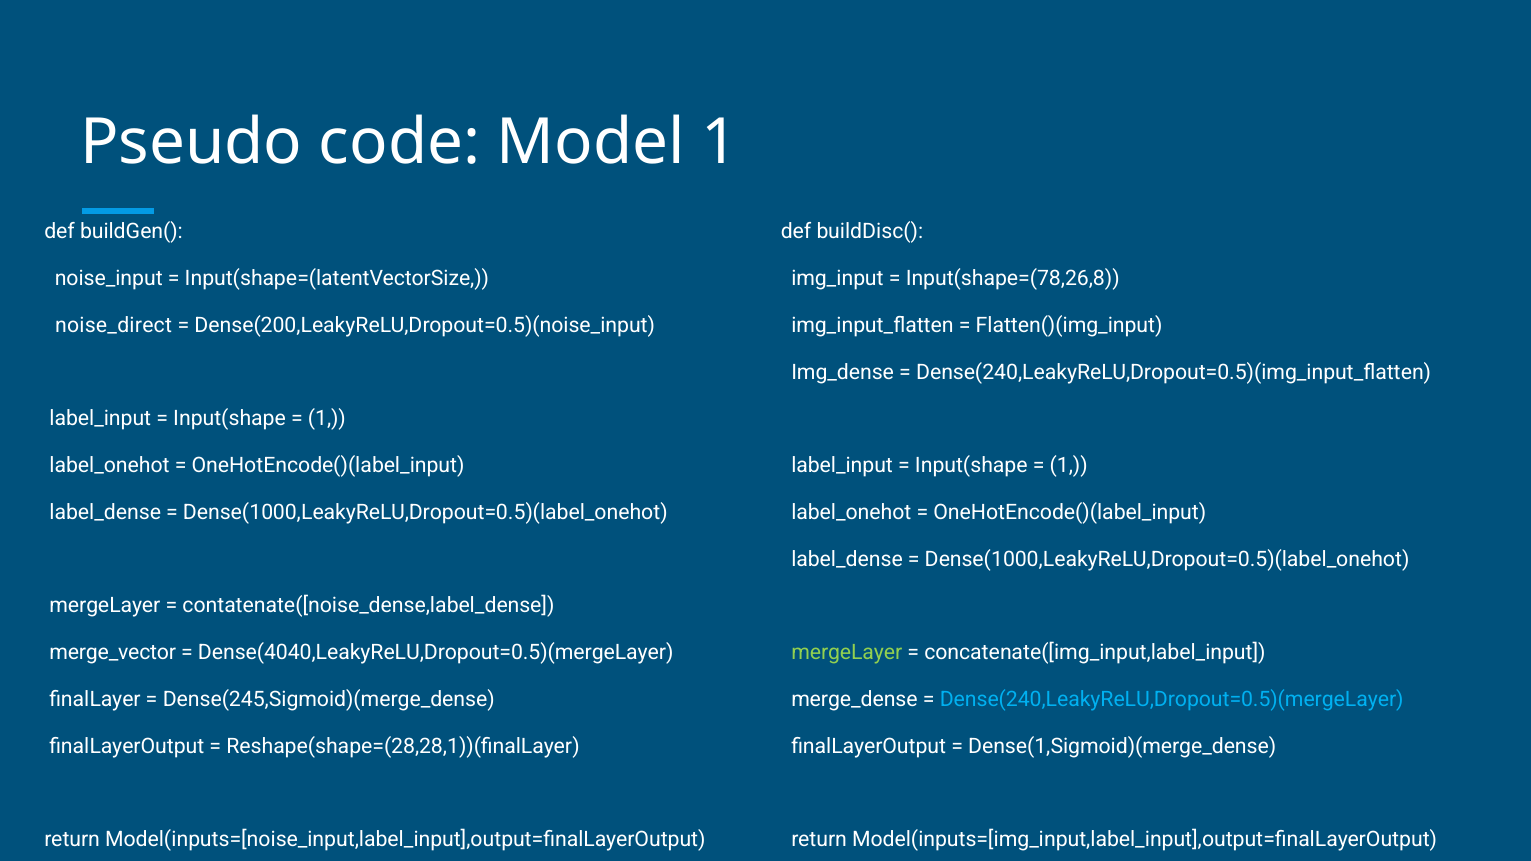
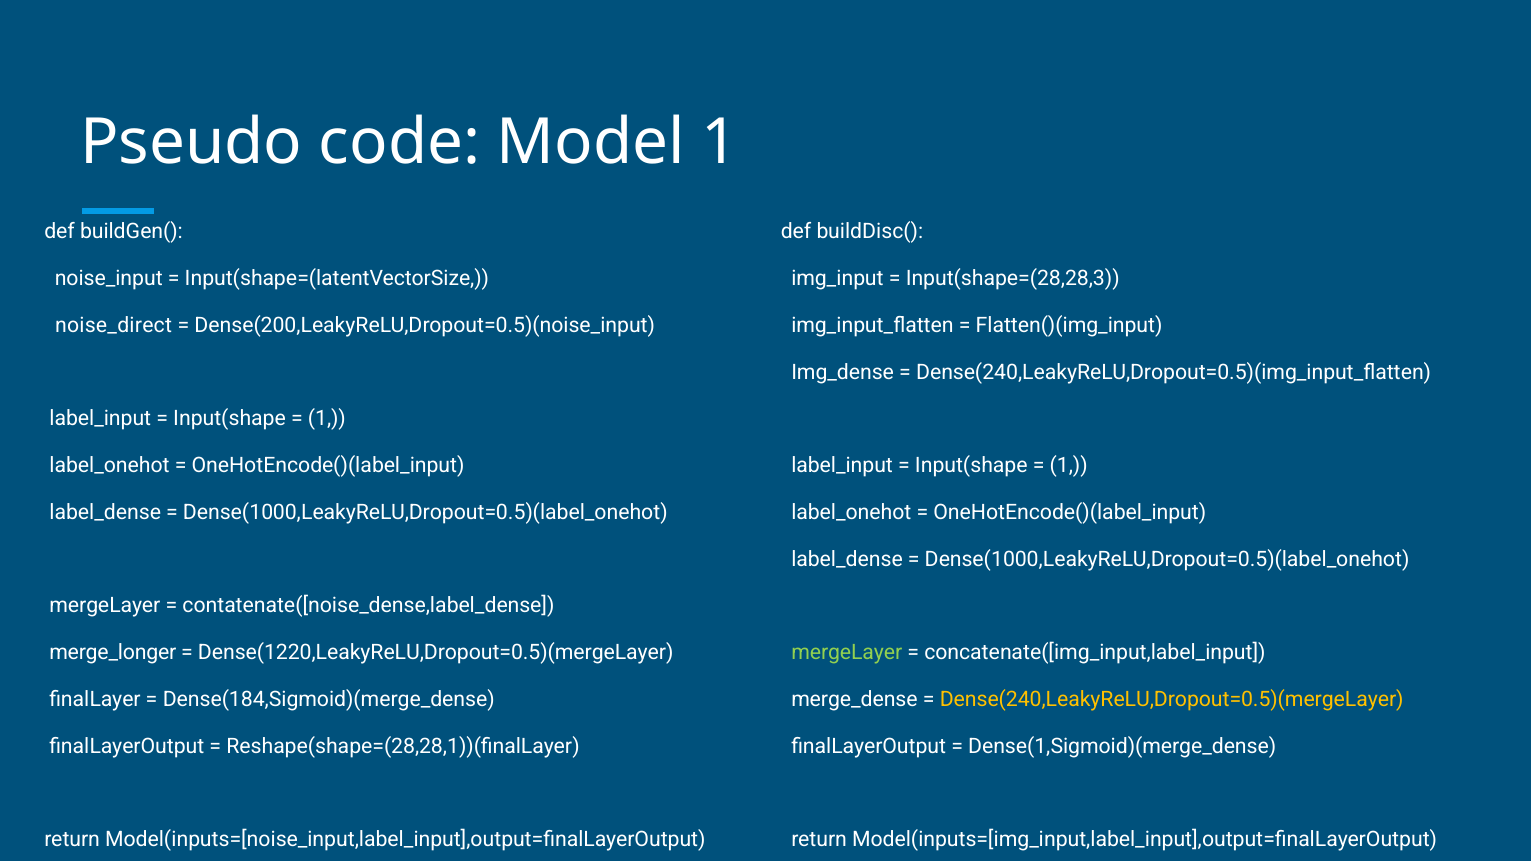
Input(shape=(78,26,8: Input(shape=(78,26,8 -> Input(shape=(28,28,3
merge_vector: merge_vector -> merge_longer
Dense(4040,LeakyReLU,Dropout=0.5)(mergeLayer: Dense(4040,LeakyReLU,Dropout=0.5)(mergeLayer -> Dense(1220,LeakyReLU,Dropout=0.5)(mergeLayer
Dense(245,Sigmoid)(merge_dense: Dense(245,Sigmoid)(merge_dense -> Dense(184,Sigmoid)(merge_dense
Dense(240,LeakyReLU,Dropout=0.5)(mergeLayer colour: light blue -> yellow
